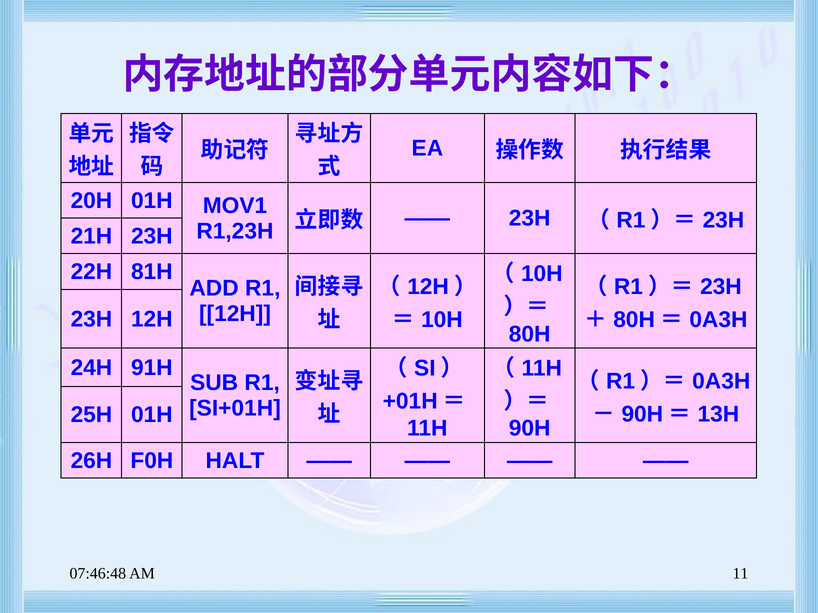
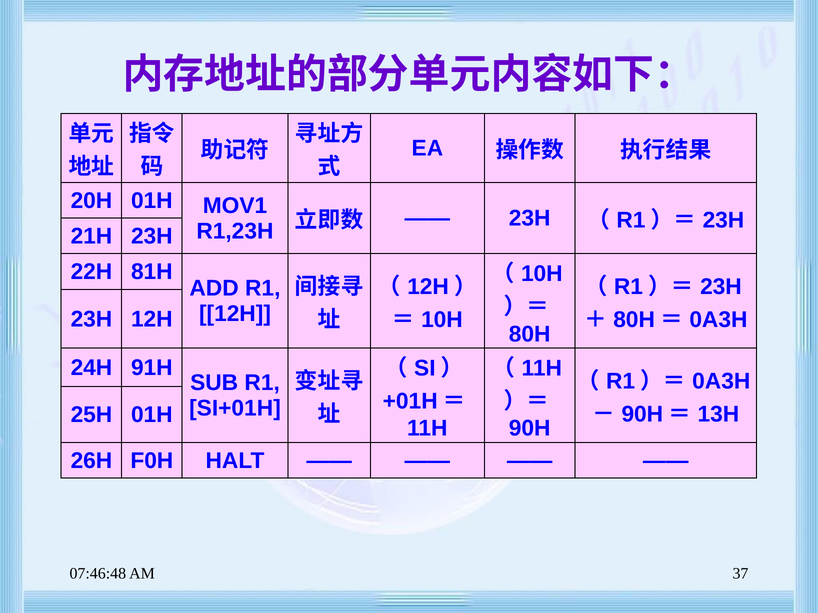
11: 11 -> 37
